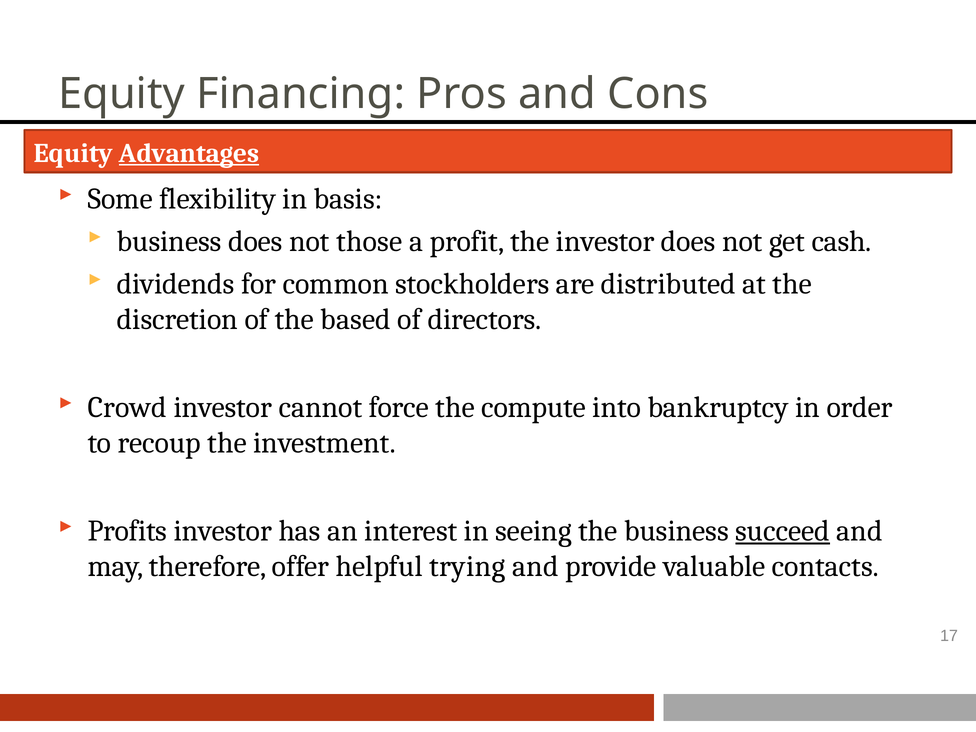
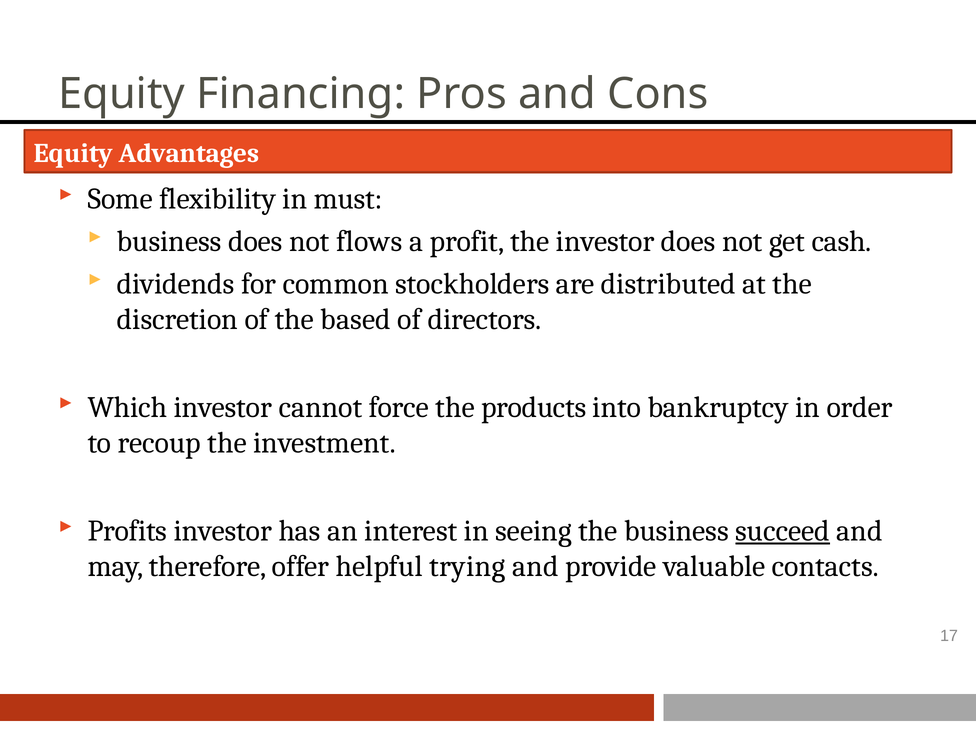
Advantages underline: present -> none
basis: basis -> must
those: those -> flows
Crowd: Crowd -> Which
compute: compute -> products
